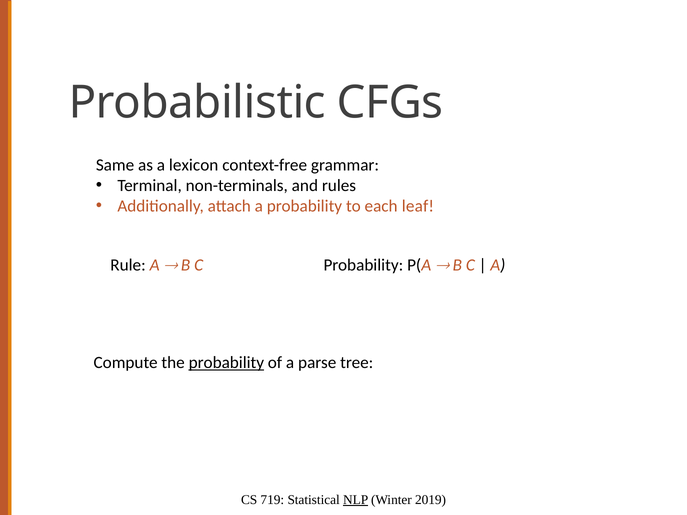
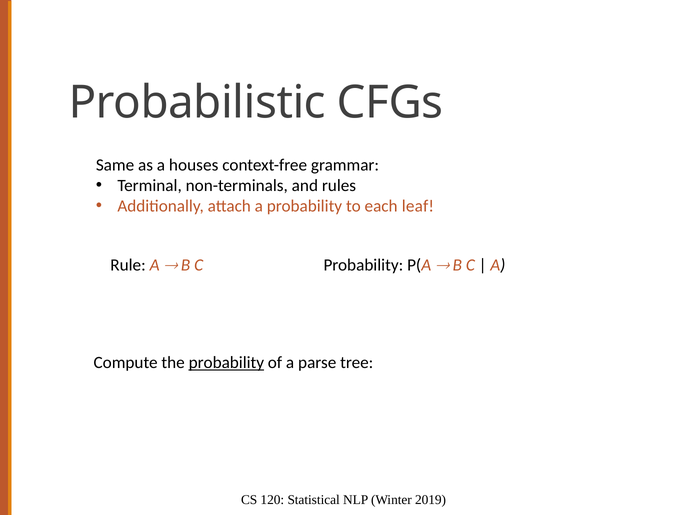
lexicon: lexicon -> houses
719: 719 -> 120
NLP underline: present -> none
